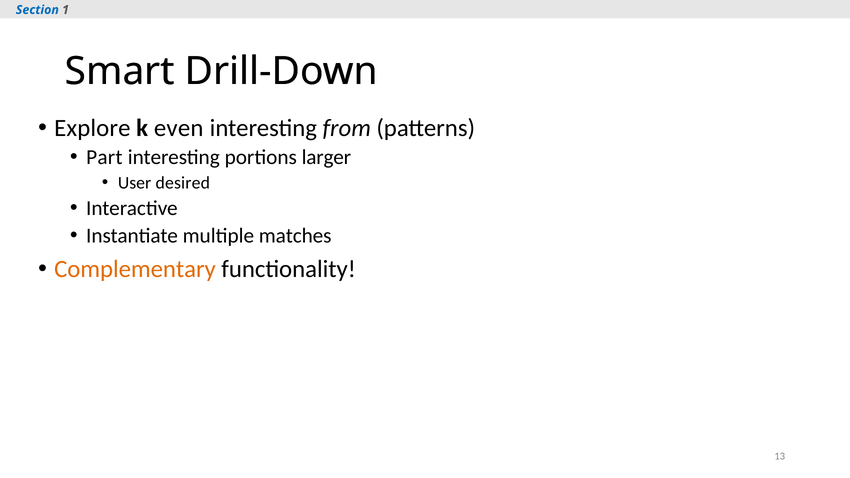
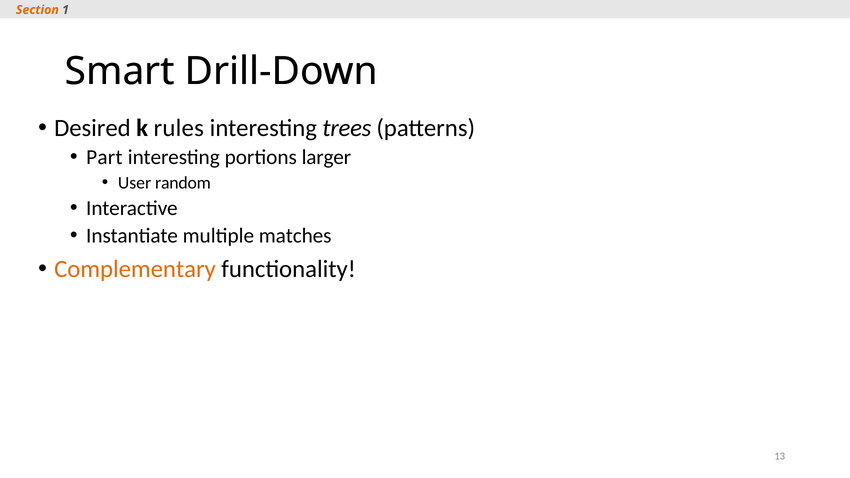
Section colour: blue -> orange
Explore: Explore -> Desired
even: even -> rules
from: from -> trees
desired: desired -> random
